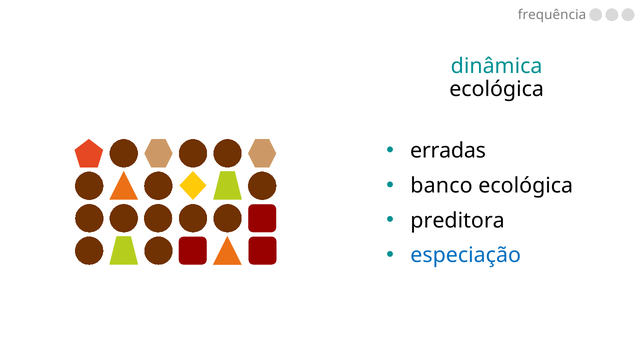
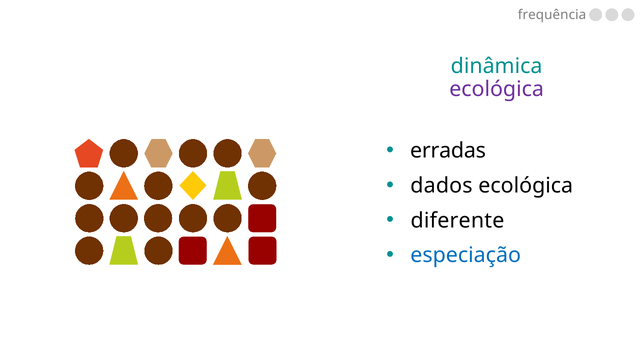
ecológica at (497, 89) colour: black -> purple
banco: banco -> dados
preditora: preditora -> diferente
